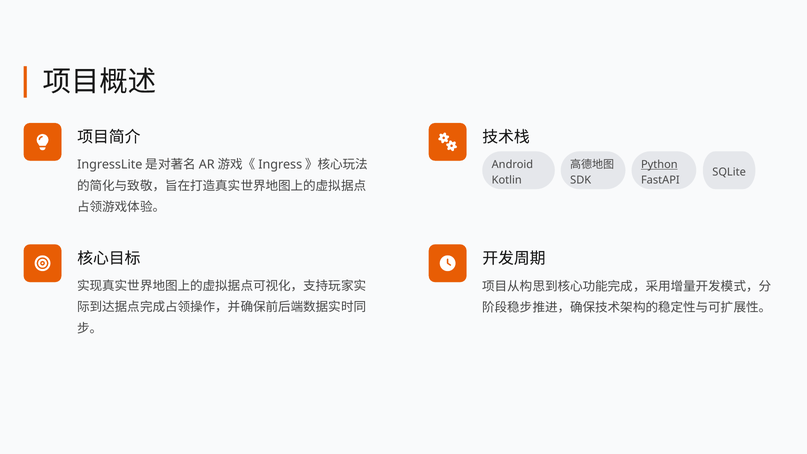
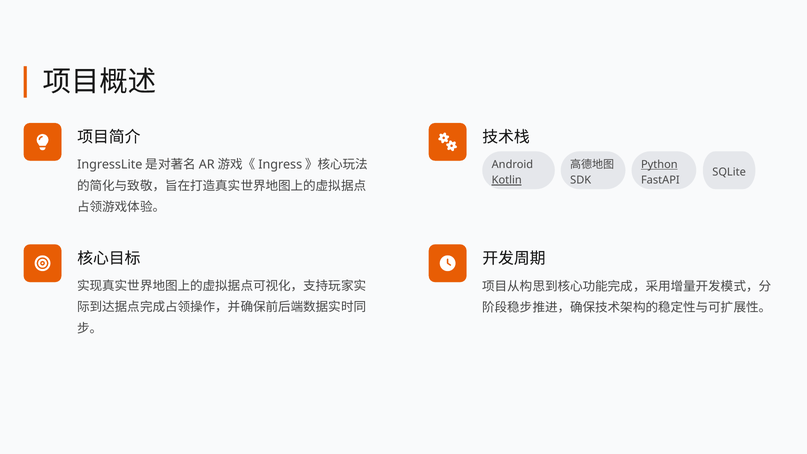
Kotlin underline: none -> present
